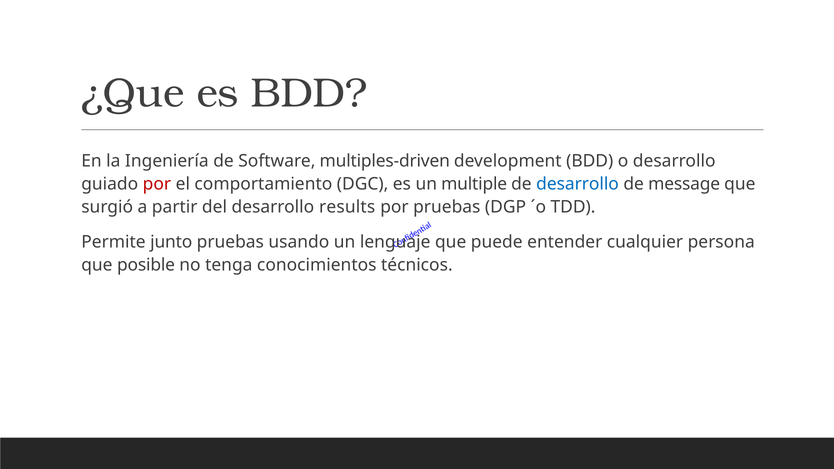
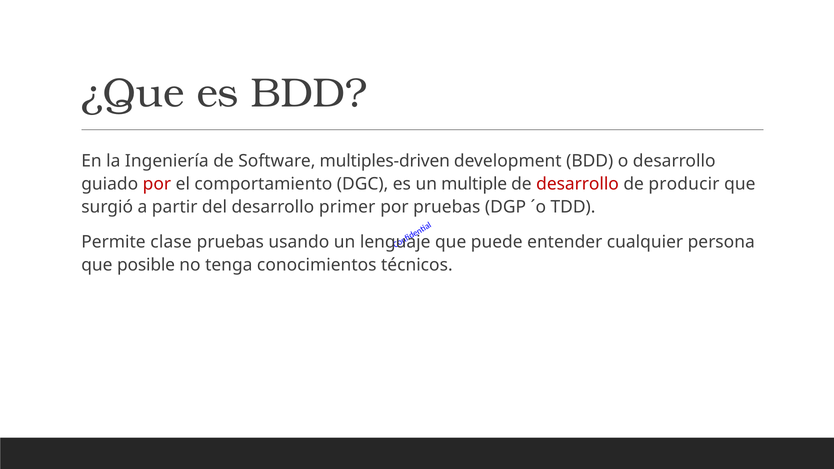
desarrollo at (578, 184) colour: blue -> red
message: message -> producir
results: results -> primer
junto: junto -> clase
